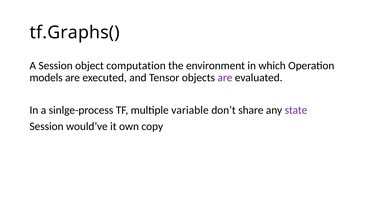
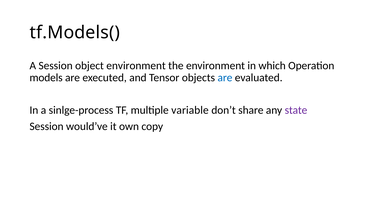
tf.Graphs(: tf.Graphs( -> tf.Models(
object computation: computation -> environment
are at (225, 78) colour: purple -> blue
